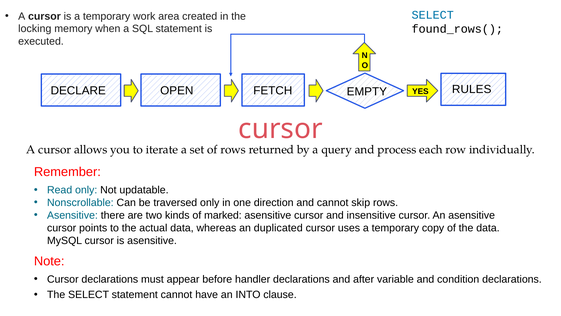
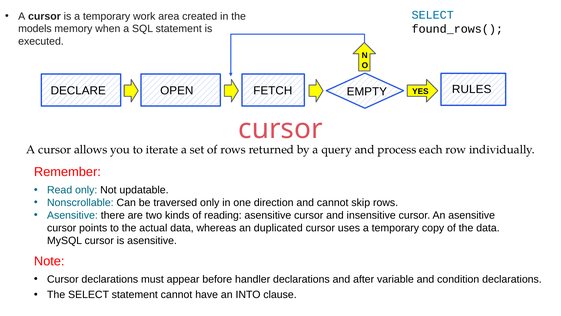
locking: locking -> models
marked: marked -> reading
